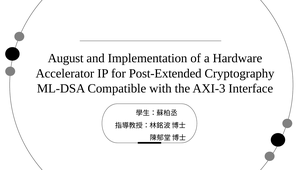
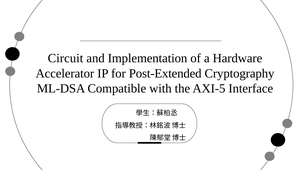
August: August -> Circuit
AXI-3: AXI-3 -> AXI-5
